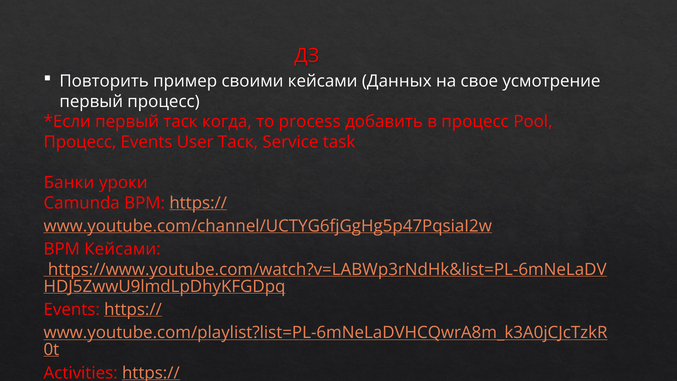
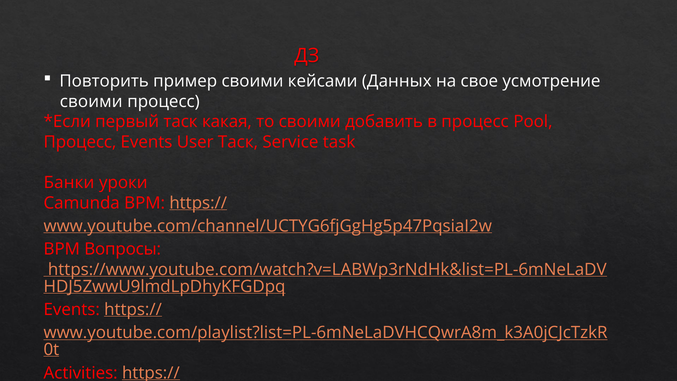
первый at (91, 101): первый -> своими
когда: когда -> какая
то process: process -> своими
BPM Кейсами: Кейсами -> Вопросы
